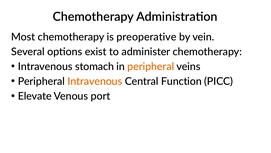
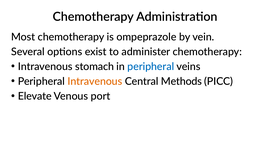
preoperative: preoperative -> ompeprazole
peripheral at (151, 66) colour: orange -> blue
Function: Function -> Methods
